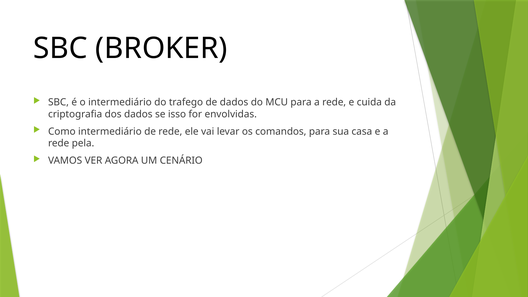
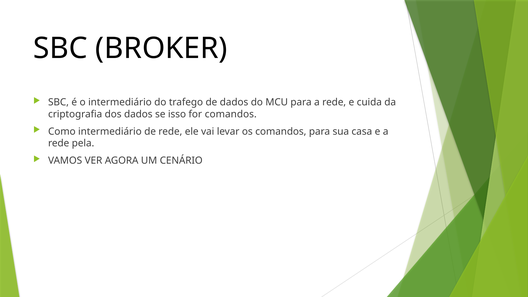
for envolvidas: envolvidas -> comandos
